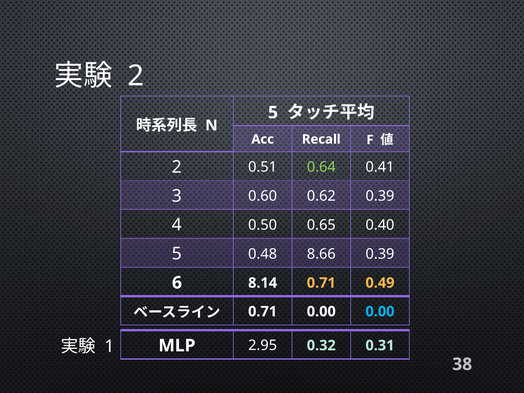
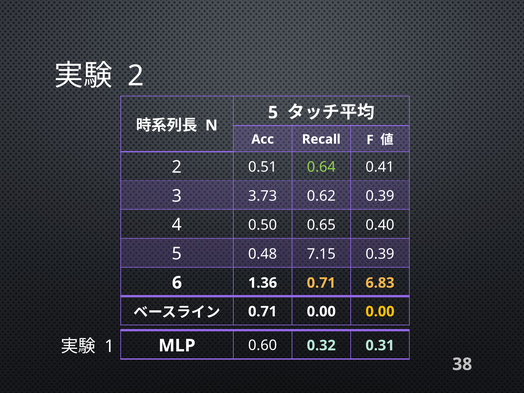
0.60: 0.60 -> 3.73
8.66: 8.66 -> 7.15
8.14: 8.14 -> 1.36
0.49: 0.49 -> 6.83
0.00 at (380, 312) colour: light blue -> yellow
2.95: 2.95 -> 0.60
